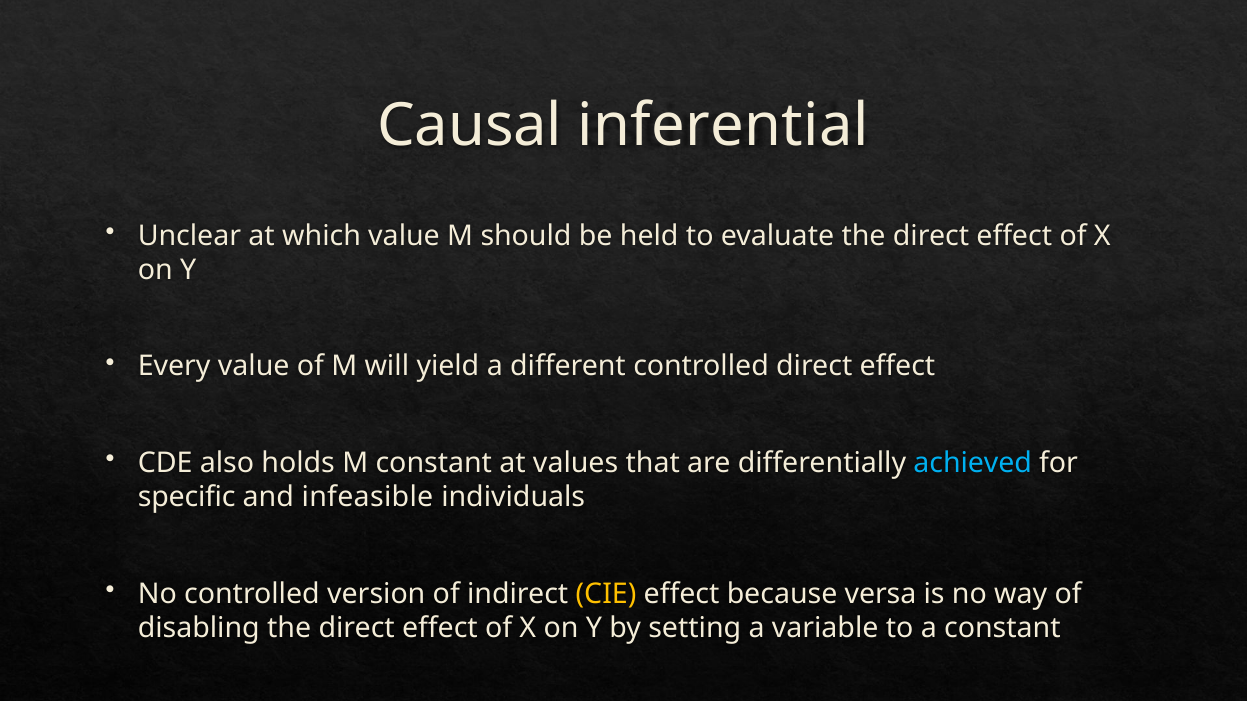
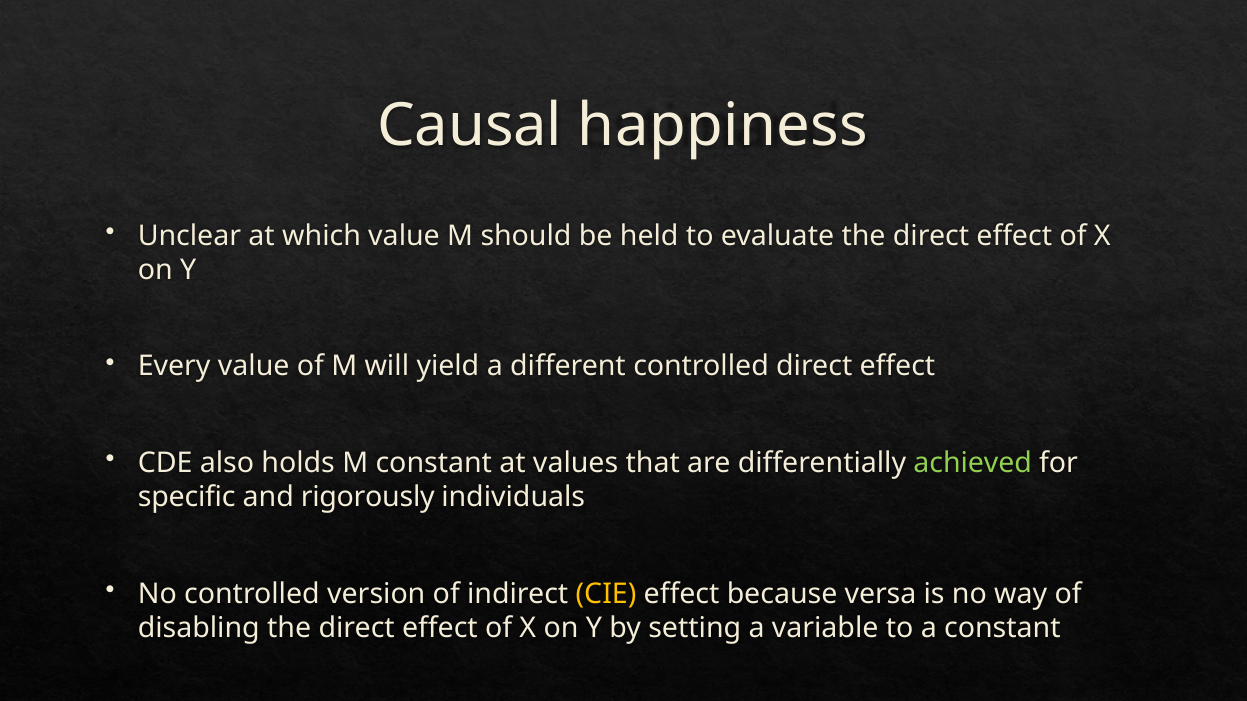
inferential: inferential -> happiness
achieved colour: light blue -> light green
infeasible: infeasible -> rigorously
